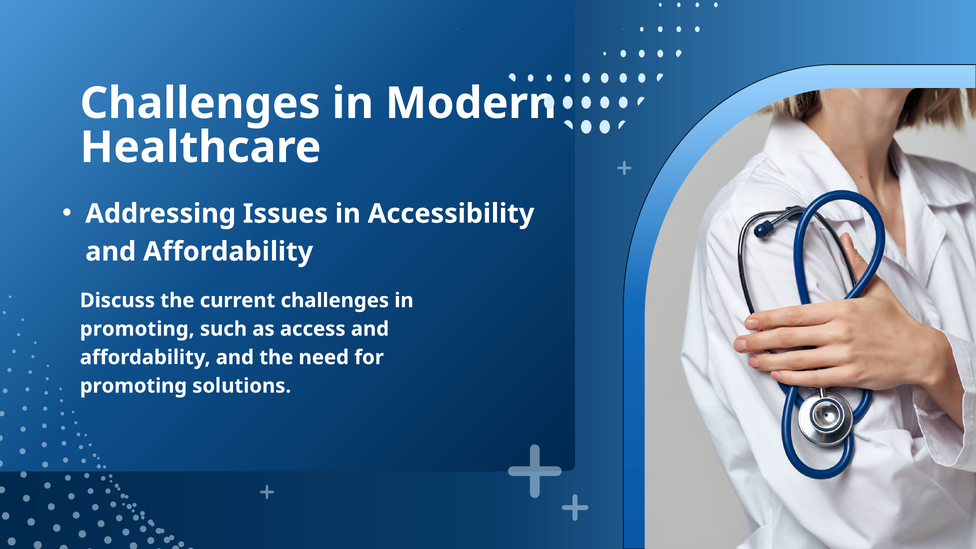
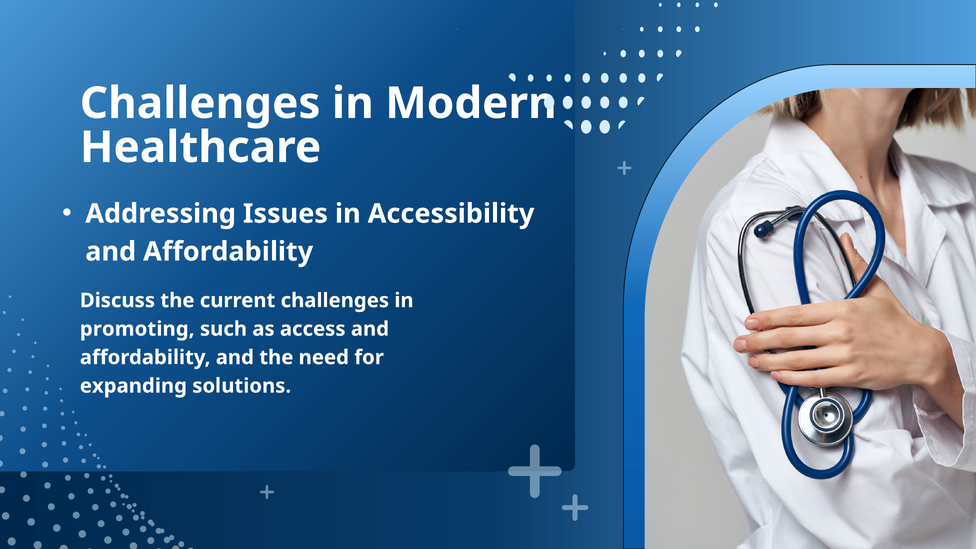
promoting at (133, 386): promoting -> expanding
